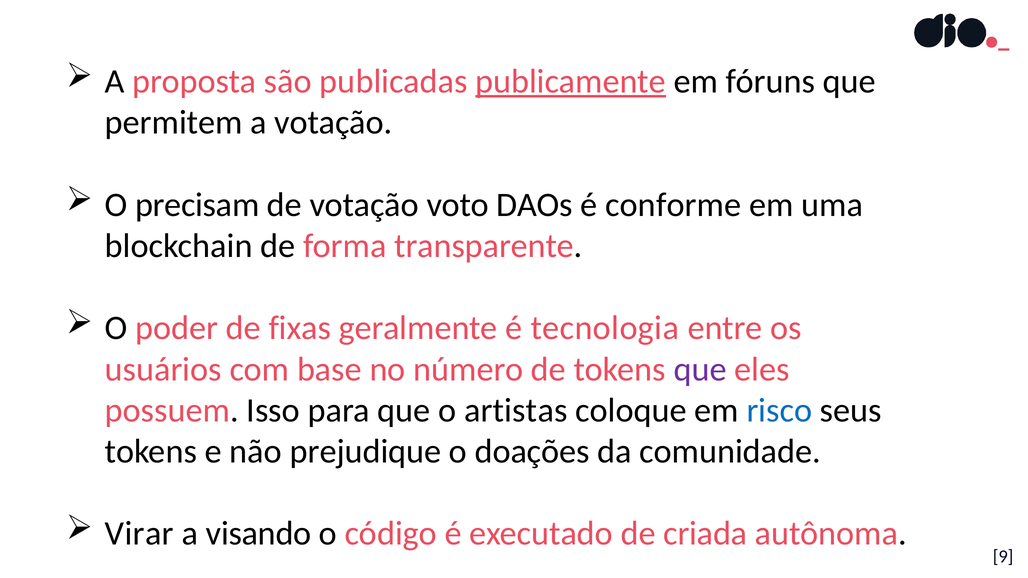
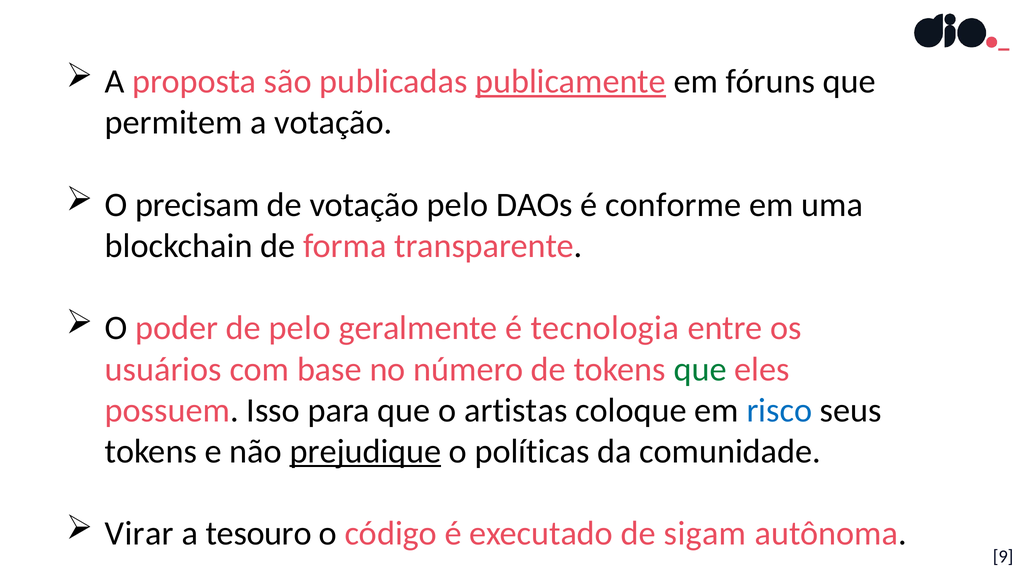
votação voto: voto -> pelo
de fixas: fixas -> pelo
que at (700, 369) colour: purple -> green
prejudique underline: none -> present
doações: doações -> políticas
visando: visando -> tesouro
criada: criada -> sigam
